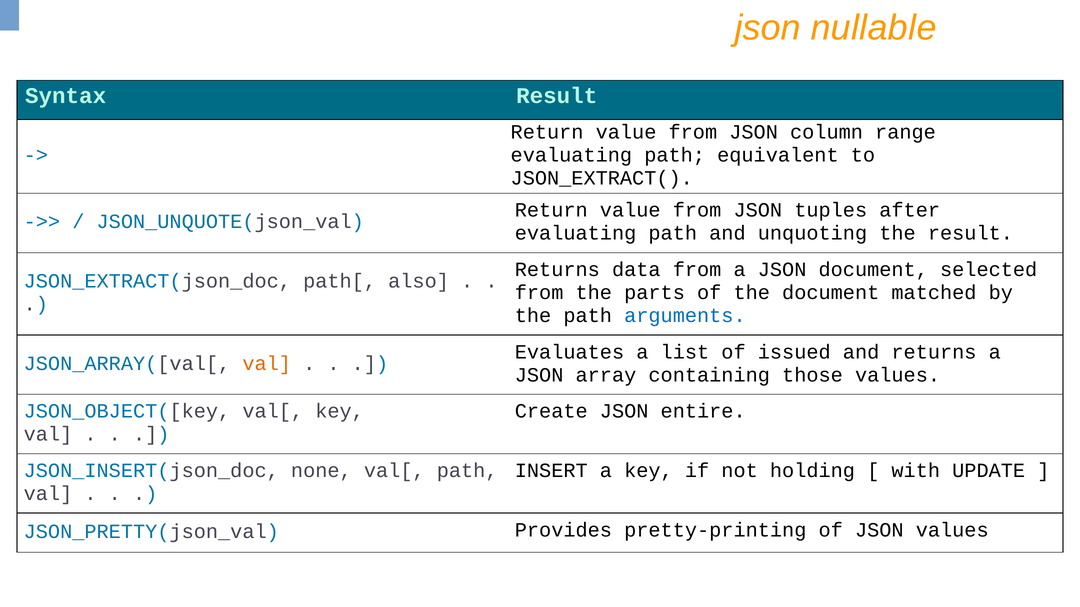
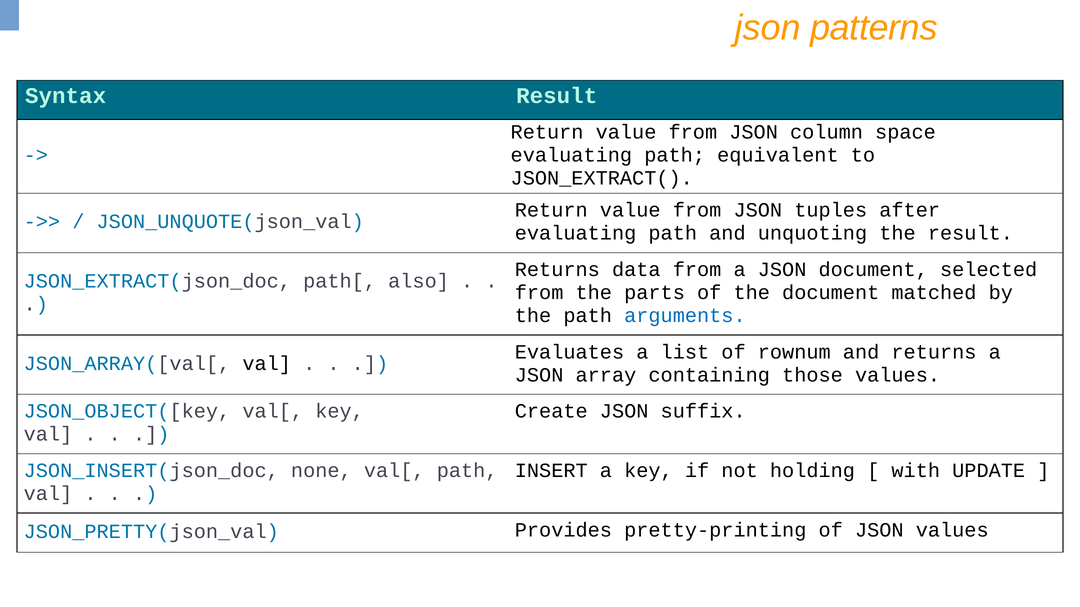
nullable: nullable -> patterns
range: range -> space
issued: issued -> rownum
val at (267, 364) colour: orange -> black
entire: entire -> suffix
